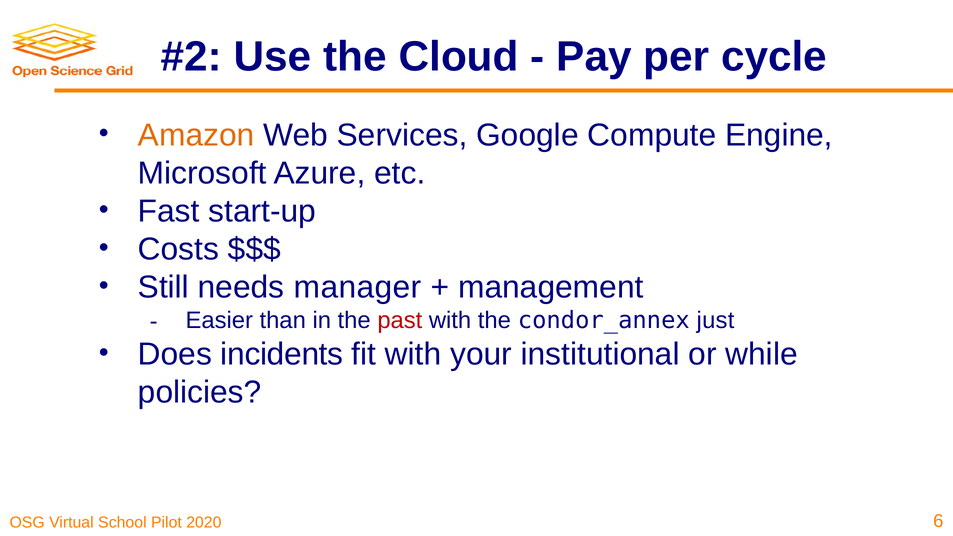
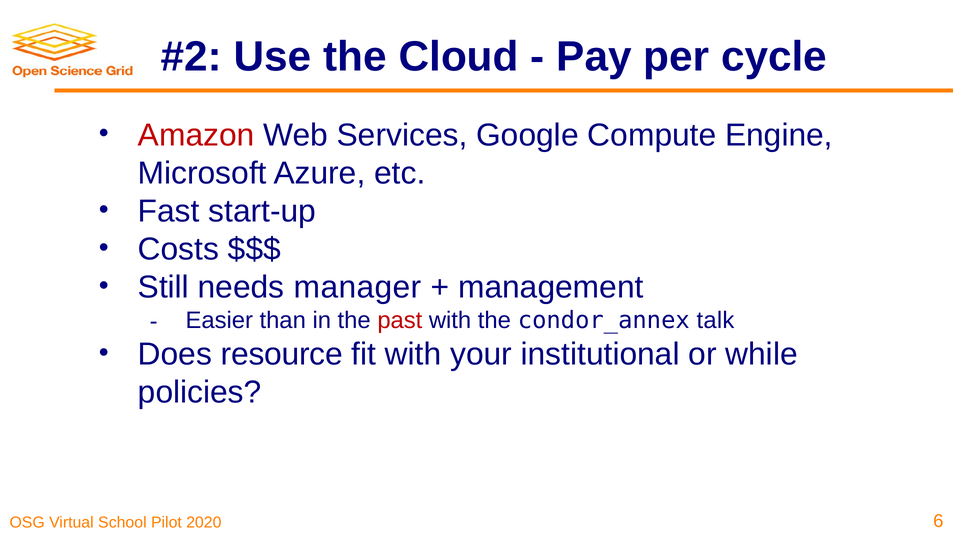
Amazon colour: orange -> red
just: just -> talk
incidents: incidents -> resource
